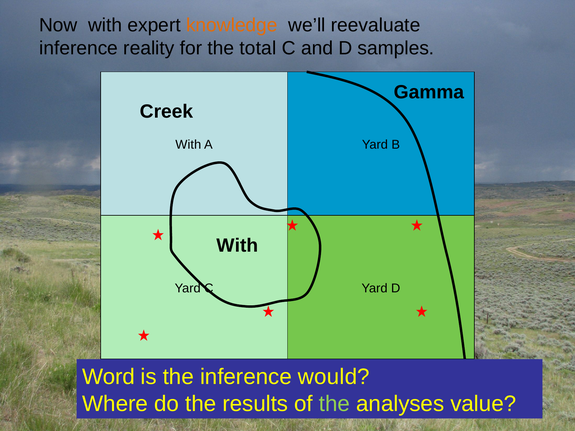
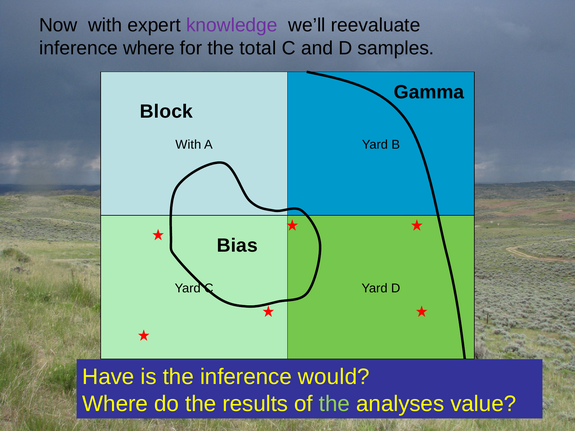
knowledge colour: orange -> purple
inference reality: reality -> where
Creek: Creek -> Block
With at (237, 246): With -> Bias
Word: Word -> Have
